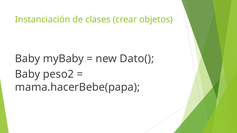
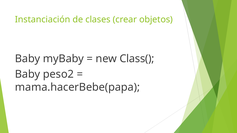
Dato(: Dato( -> Class(
